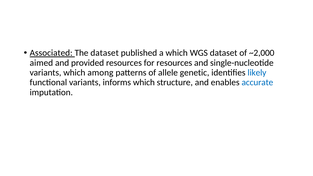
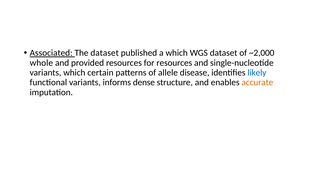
aimed: aimed -> whole
among: among -> certain
genetic: genetic -> disease
informs which: which -> dense
accurate colour: blue -> orange
